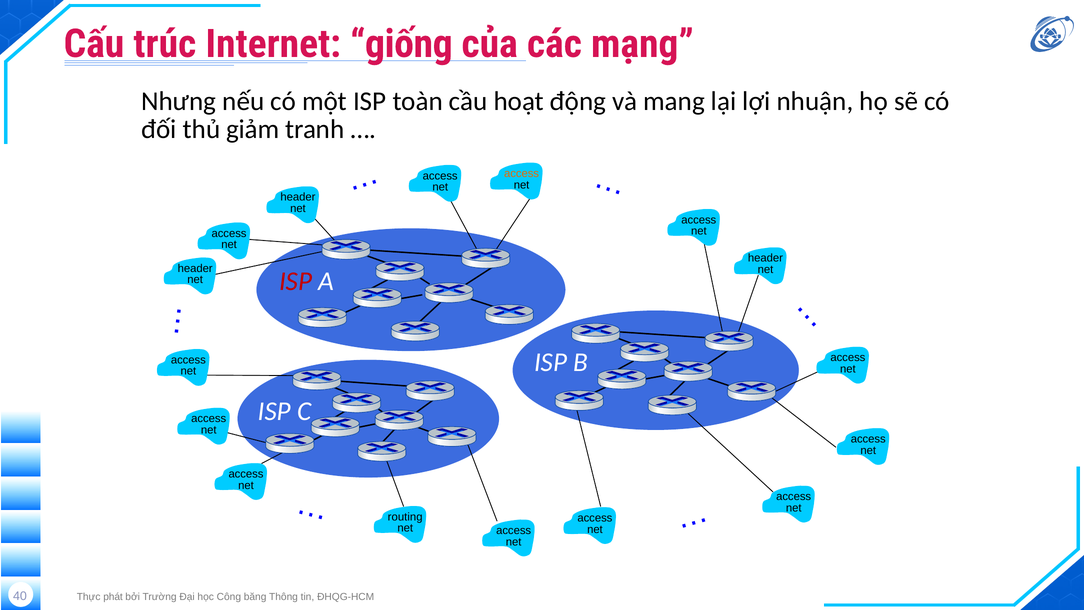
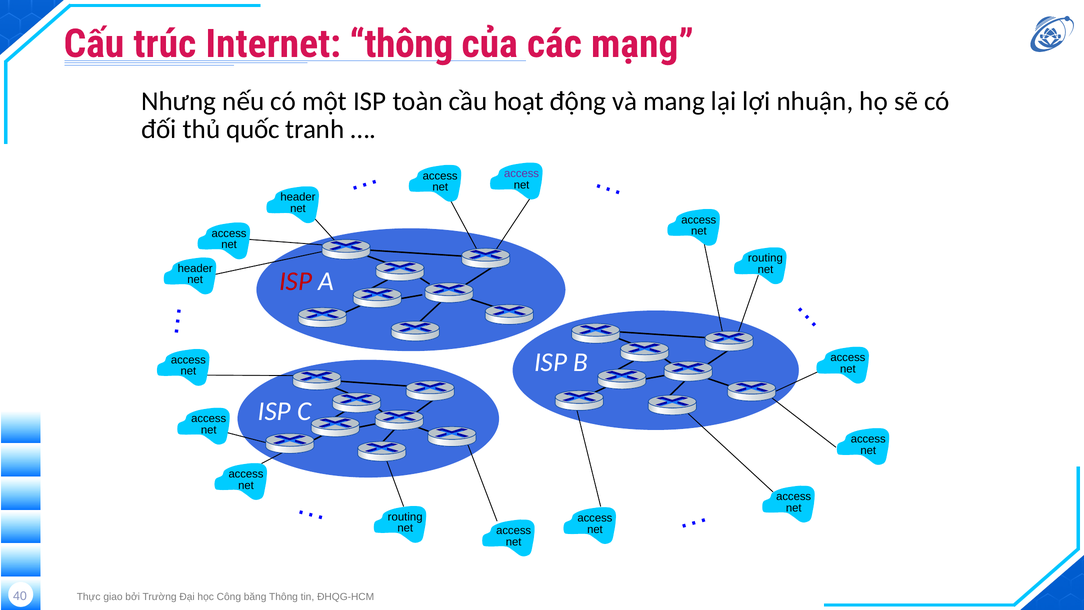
Internet giống: giống -> thông
giảm: giảm -> quốc
access at (522, 173) colour: orange -> purple
header at (765, 258): header -> routing
phát: phát -> giao
